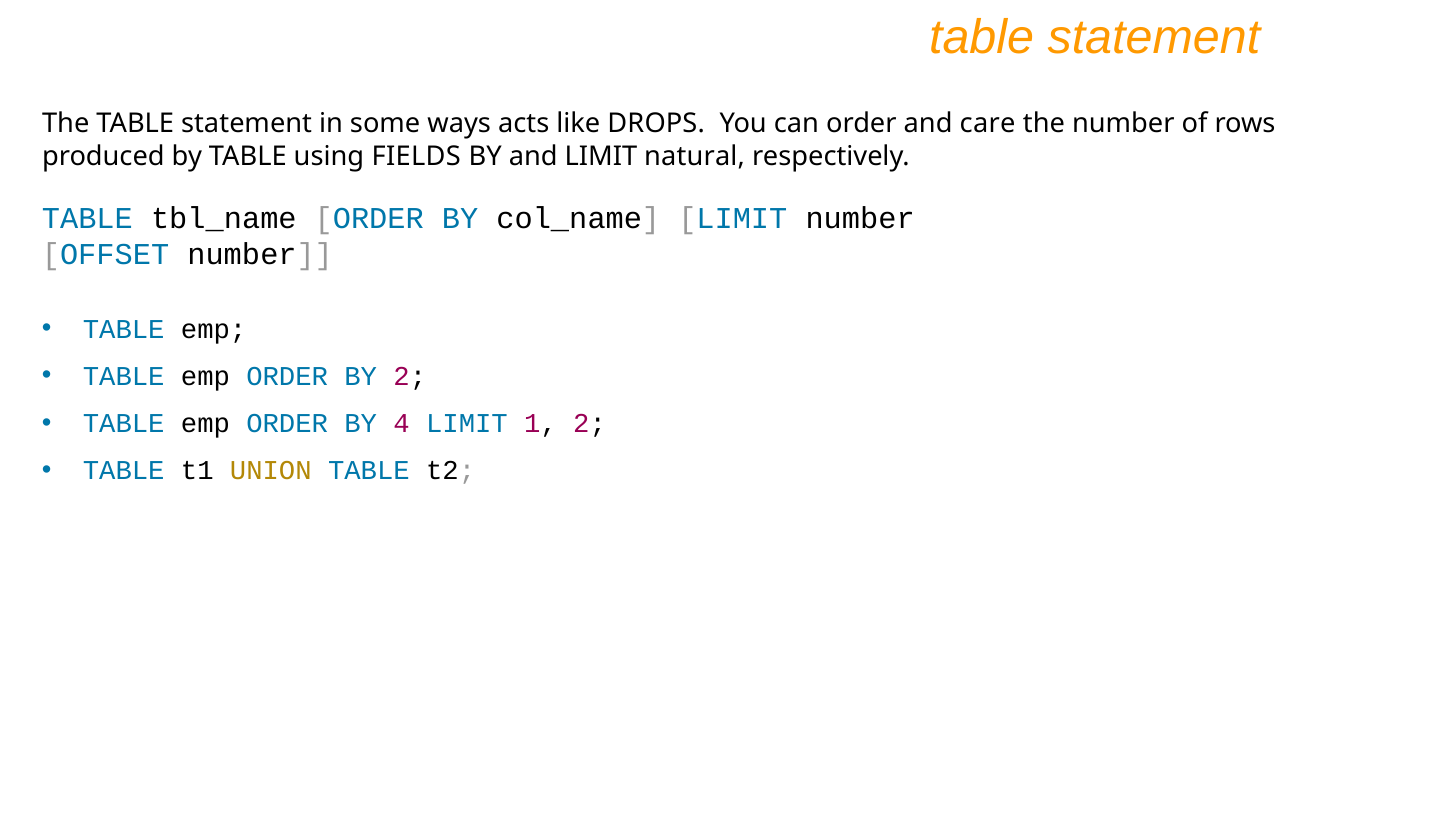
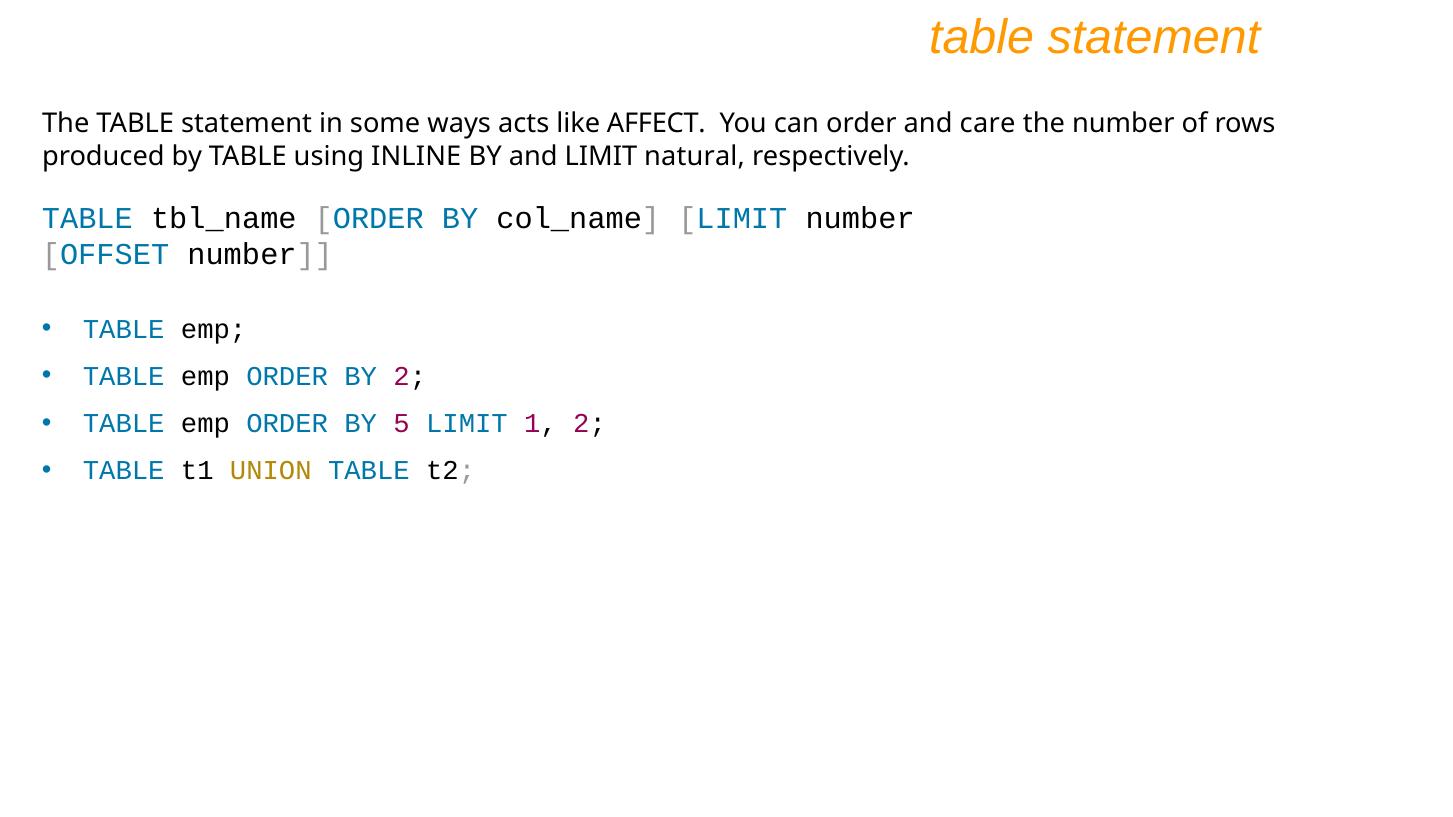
DROPS: DROPS -> AFFECT
FIELDS: FIELDS -> INLINE
4: 4 -> 5
